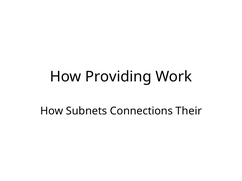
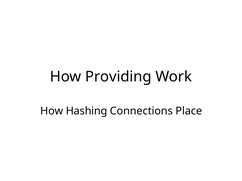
Subnets: Subnets -> Hashing
Their: Their -> Place
